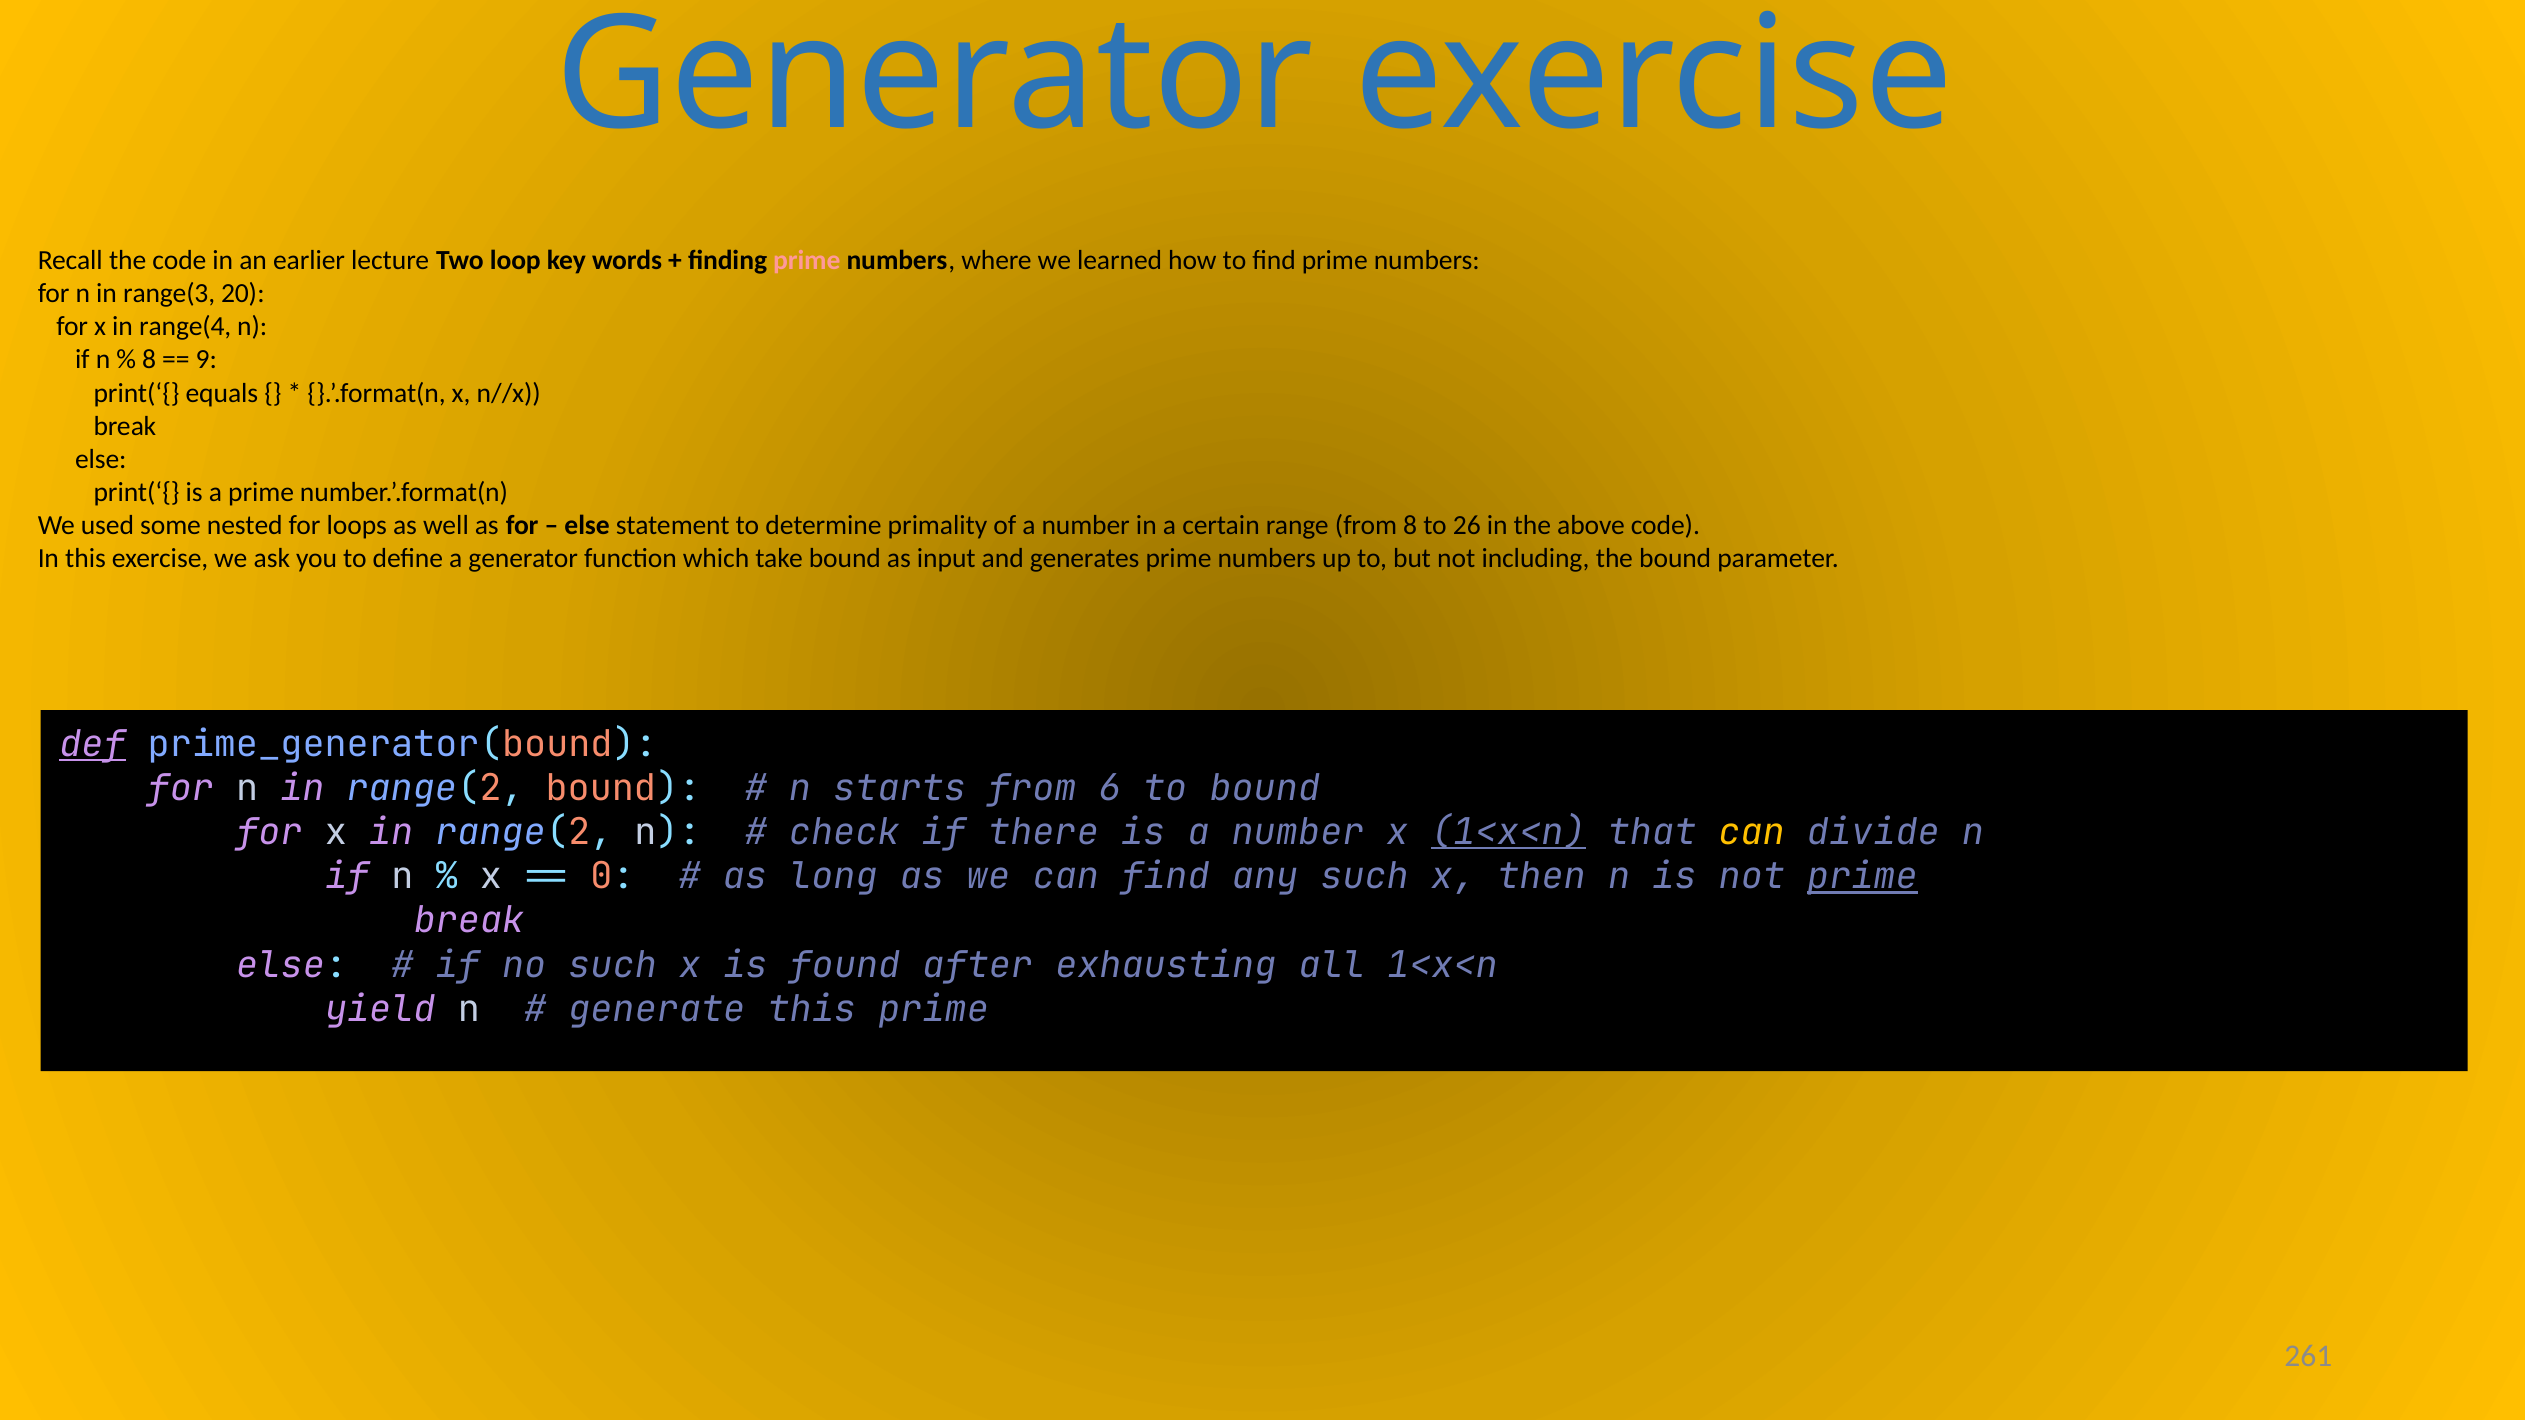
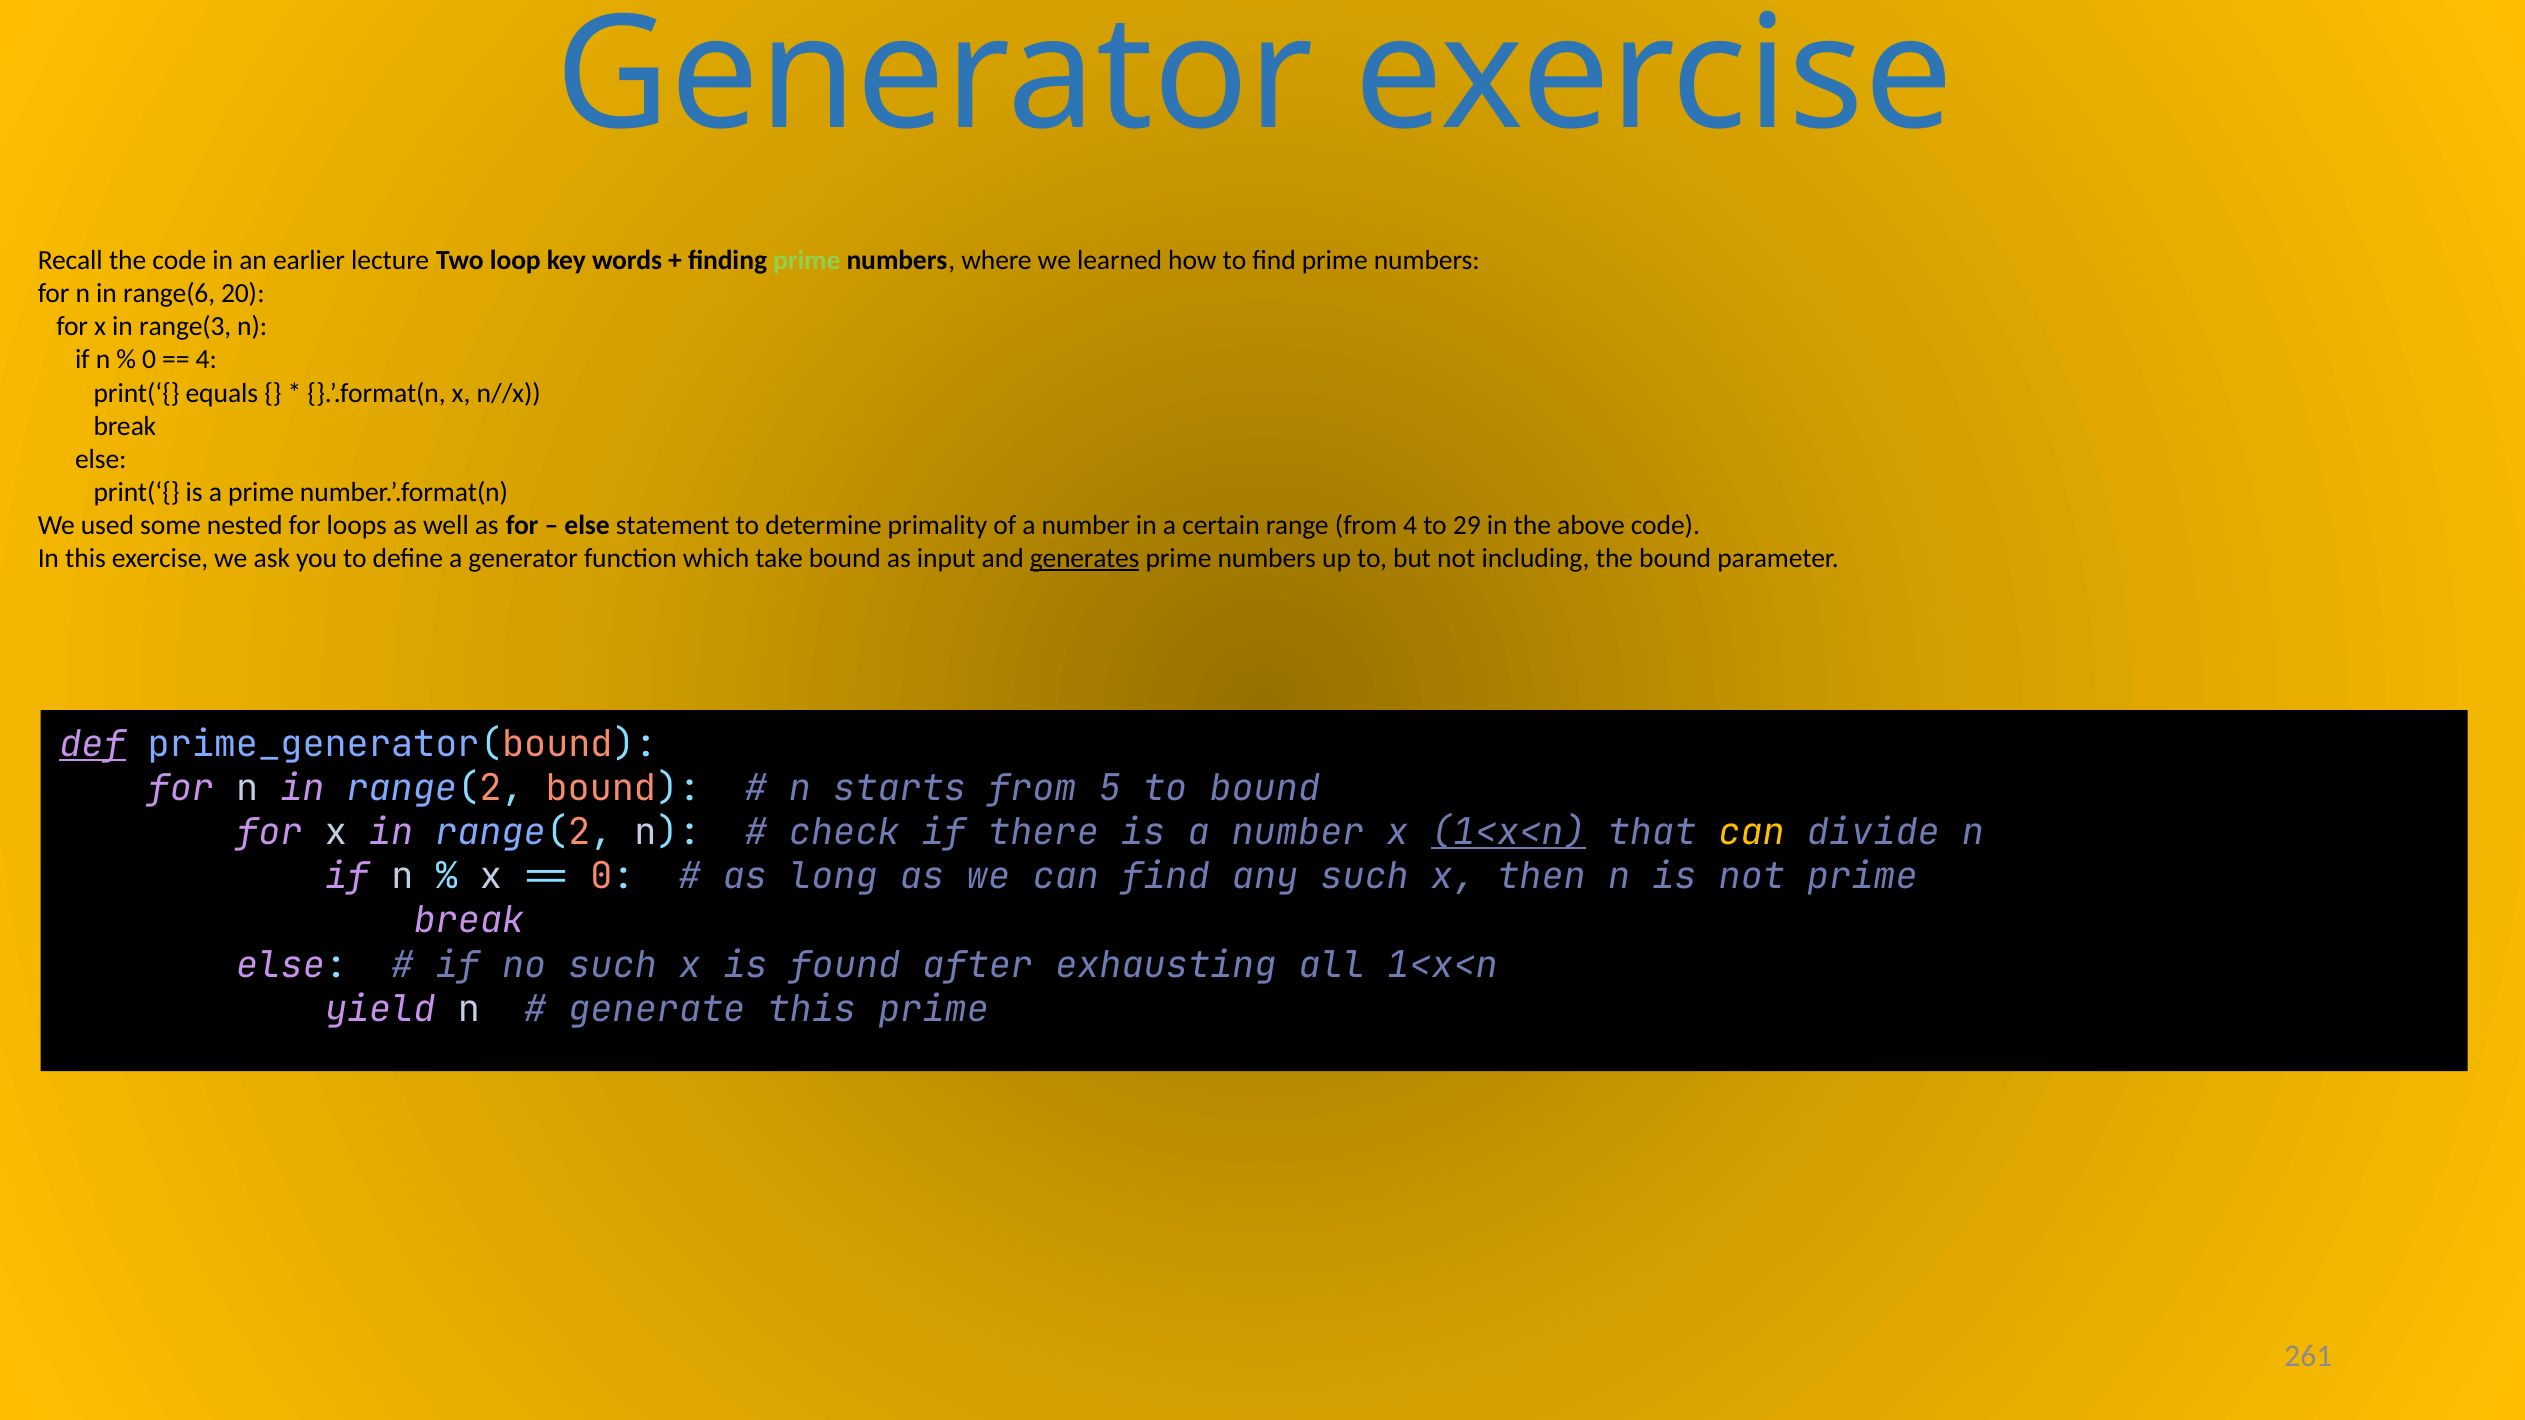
prime at (807, 261) colour: pink -> light green
range(3: range(3 -> range(6
range(4: range(4 -> range(3
8 at (149, 360): 8 -> 0
9 at (206, 360): 9 -> 4
from 8: 8 -> 4
26: 26 -> 29
generates underline: none -> present
6: 6 -> 5
prime at (1862, 877) underline: present -> none
